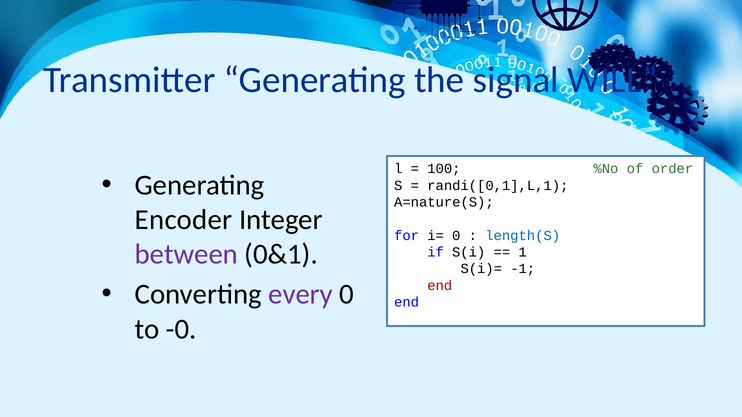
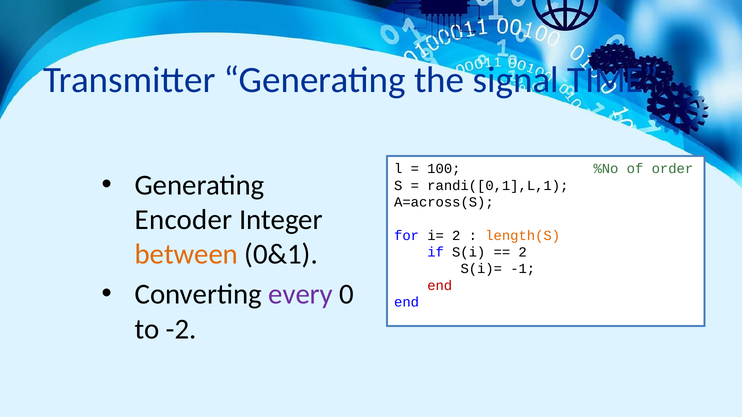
WILL: WILL -> TIME
A=nature(S: A=nature(S -> A=across(S
i= 0: 0 -> 2
length(S colour: blue -> orange
between colour: purple -> orange
1 at (523, 252): 1 -> 2
-0: -0 -> -2
